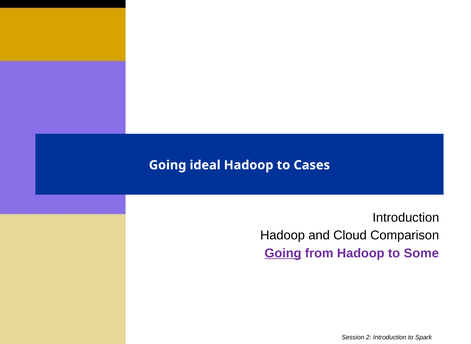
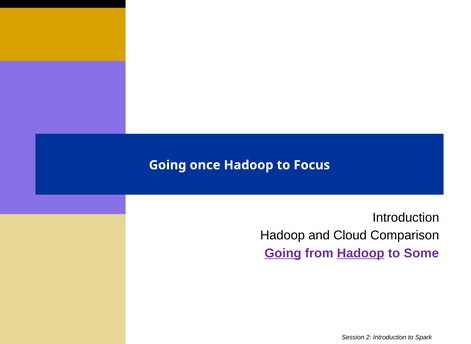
ideal: ideal -> once
Cases: Cases -> Focus
Hadoop at (361, 254) underline: none -> present
